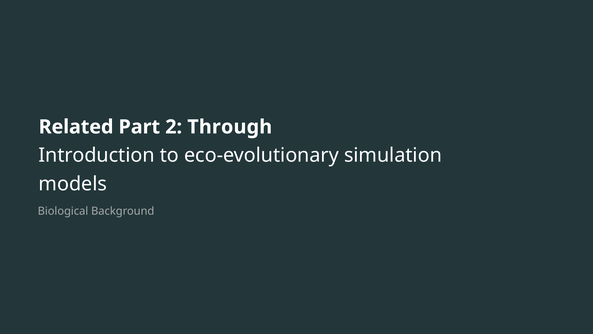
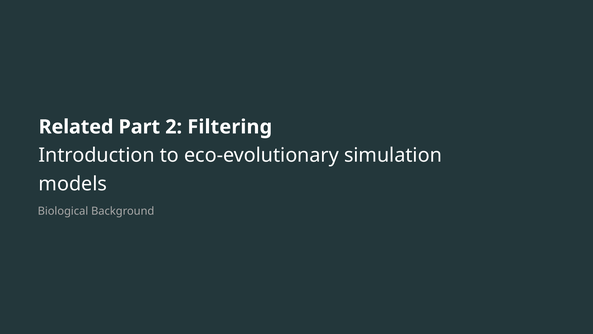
Through: Through -> Filtering
